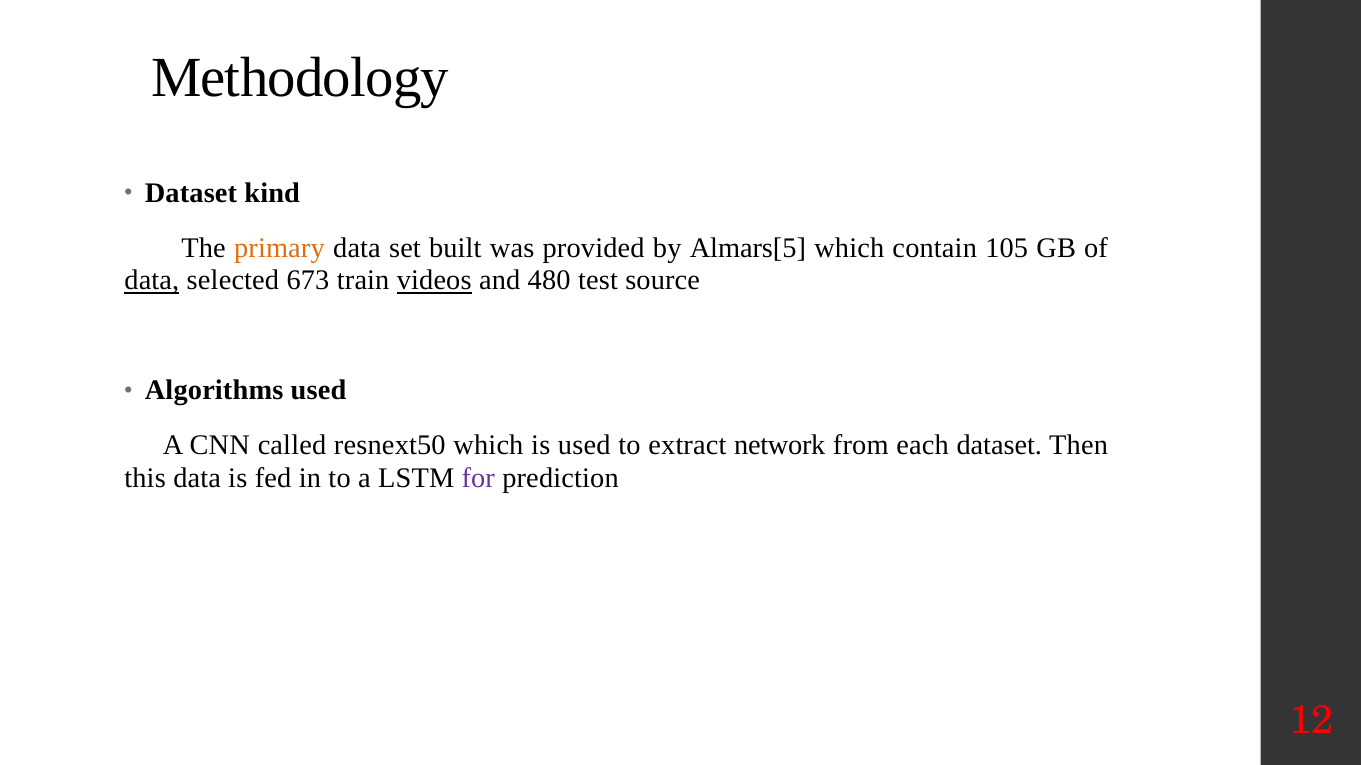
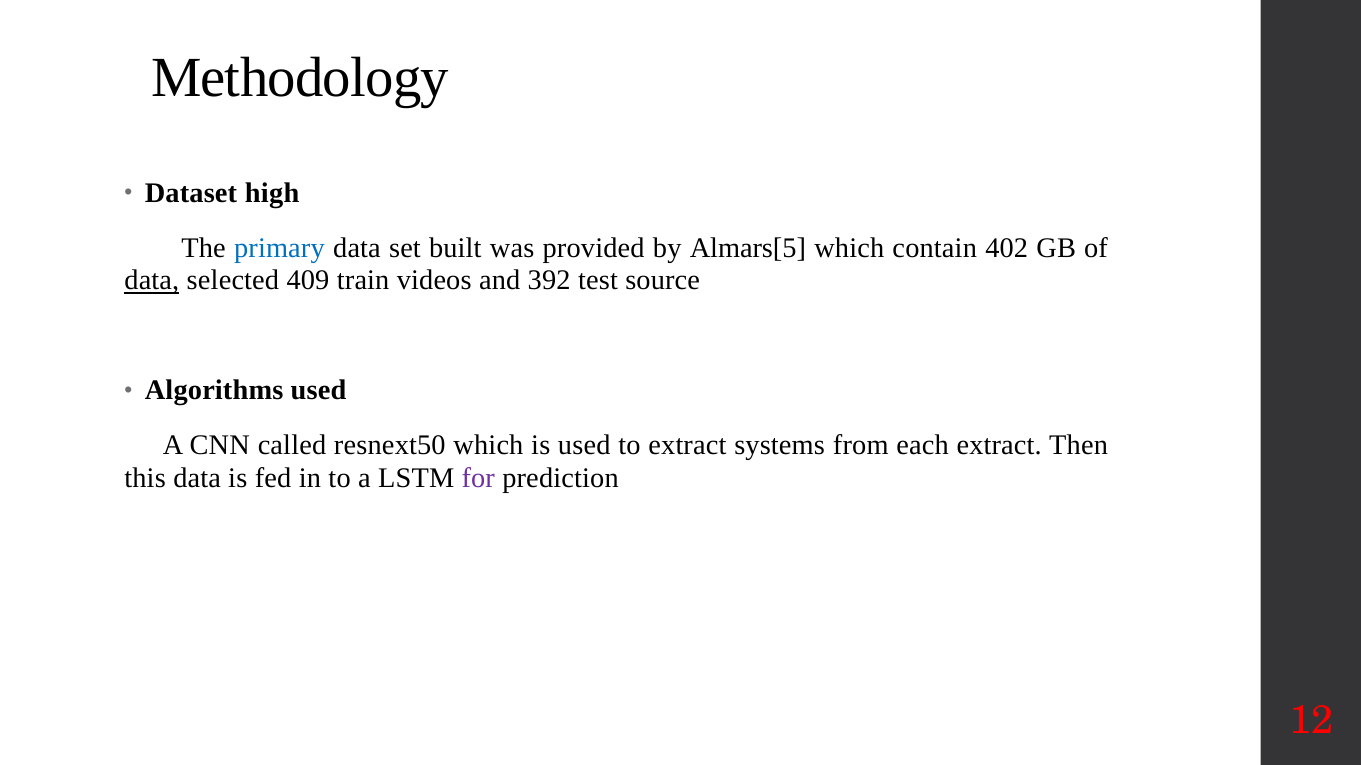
kind: kind -> high
primary colour: orange -> blue
105: 105 -> 402
673: 673 -> 409
videos underline: present -> none
480: 480 -> 392
network: network -> systems
each dataset: dataset -> extract
